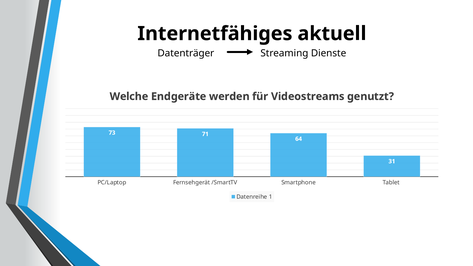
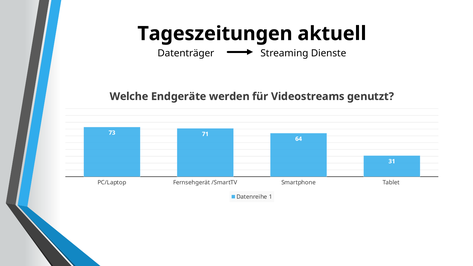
Internetfähiges: Internetfähiges -> Tageszeitungen
